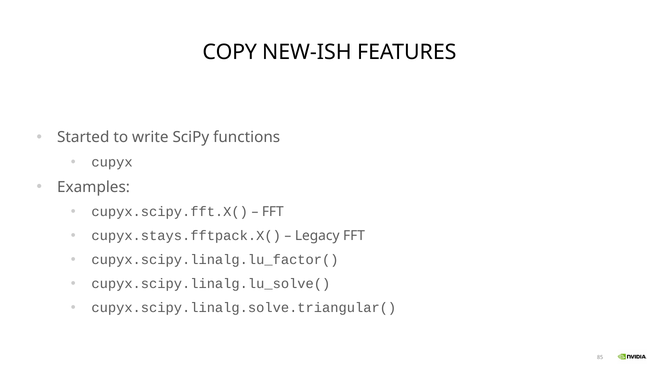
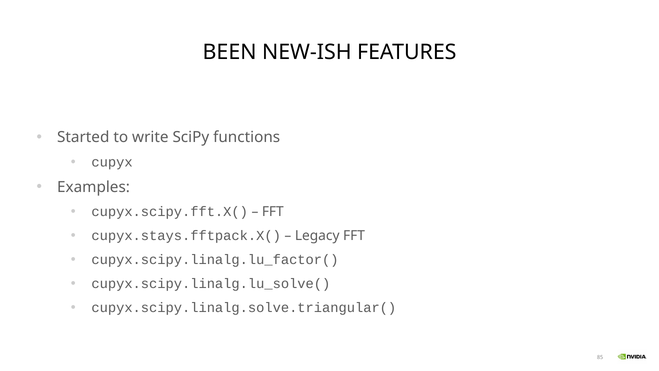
COPY: COPY -> BEEN
